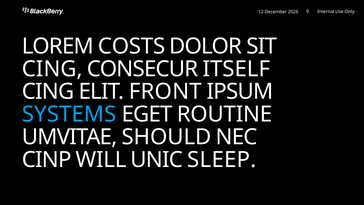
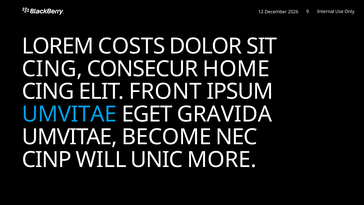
ITSELF: ITSELF -> HOME
SYSTEMS at (69, 114): SYSTEMS -> UMVITAE
ROUTINE: ROUTINE -> GRAVIDA
SHOULD: SHOULD -> BECOME
SLEEP: SLEEP -> MORE
